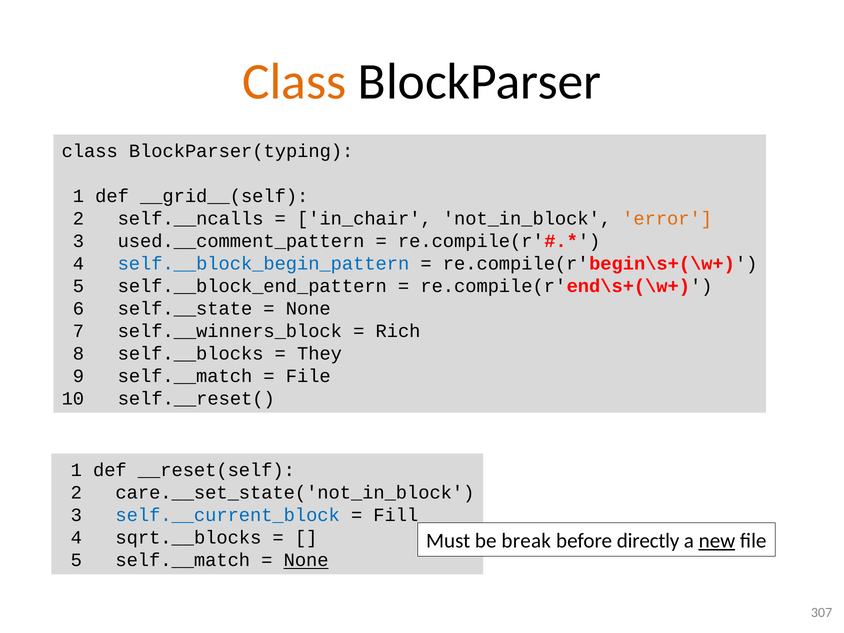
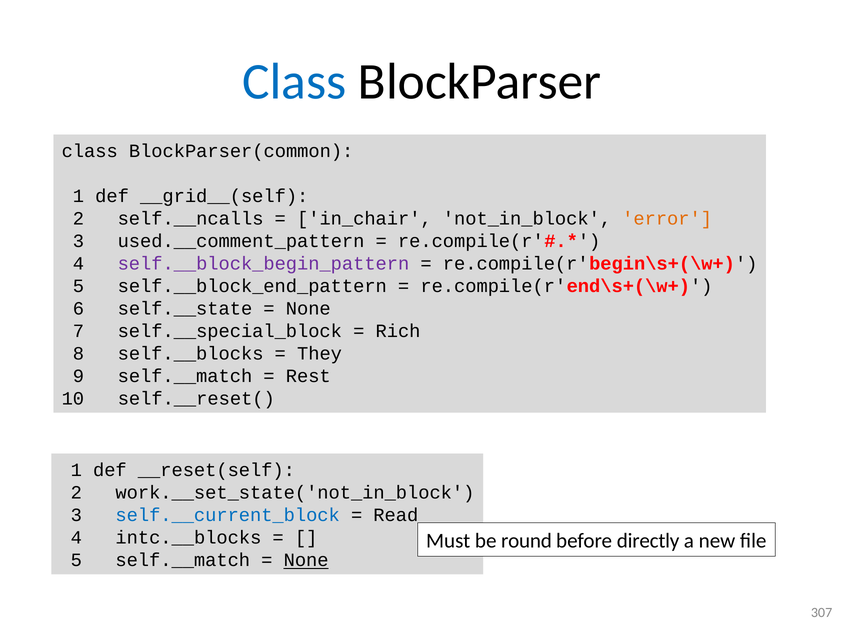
Class at (294, 82) colour: orange -> blue
BlockParser(typing: BlockParser(typing -> BlockParser(common
self.__block_begin_pattern colour: blue -> purple
self.__winners_block: self.__winners_block -> self.__special_block
File at (308, 376): File -> Rest
care.__set_state('not_in_block: care.__set_state('not_in_block -> work.__set_state('not_in_block
Fill: Fill -> Read
sqrt.__blocks: sqrt.__blocks -> intc.__blocks
break: break -> round
new underline: present -> none
